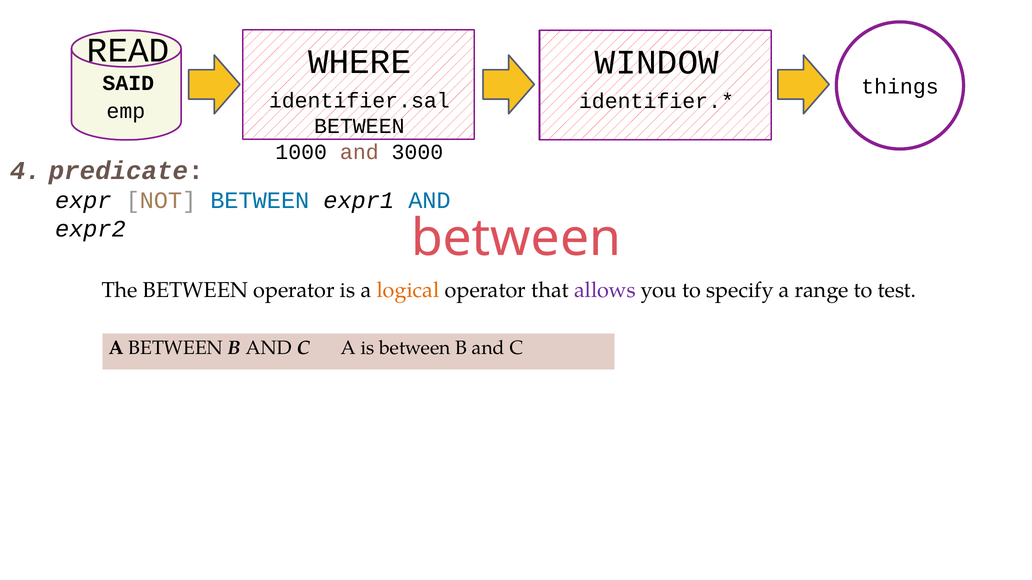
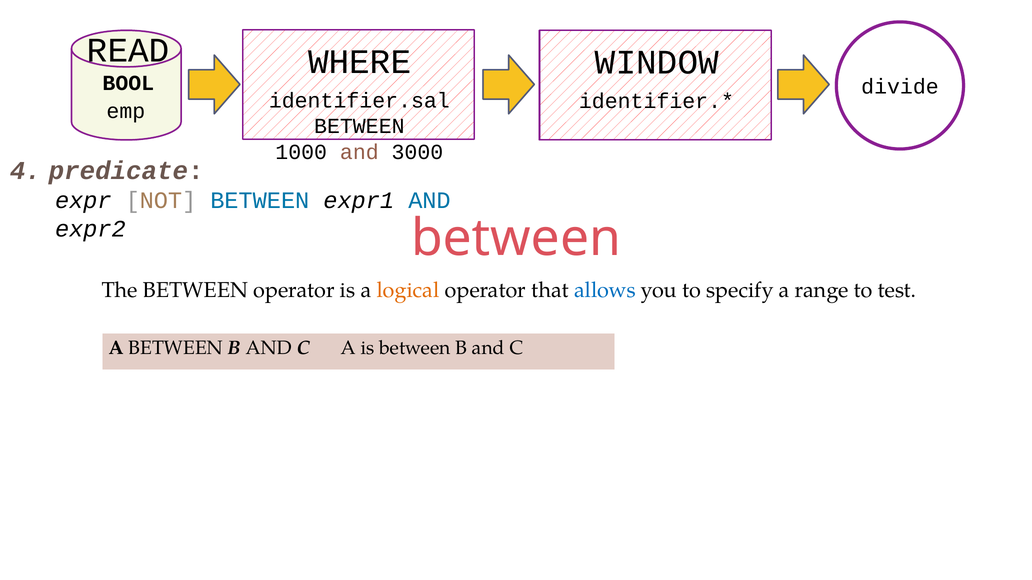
SAID: SAID -> BOOL
things: things -> divide
allows colour: purple -> blue
